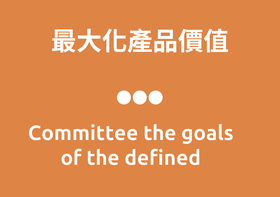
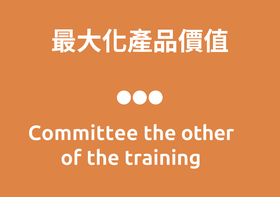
goals: goals -> other
defined: defined -> training
